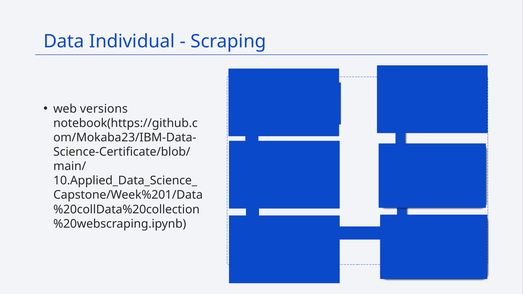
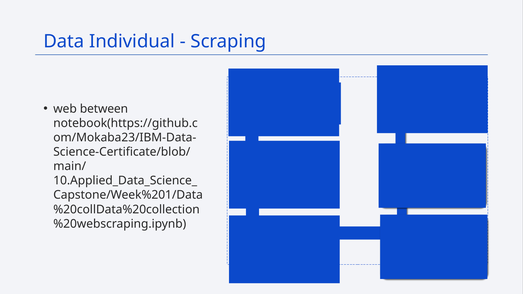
versions: versions -> between
